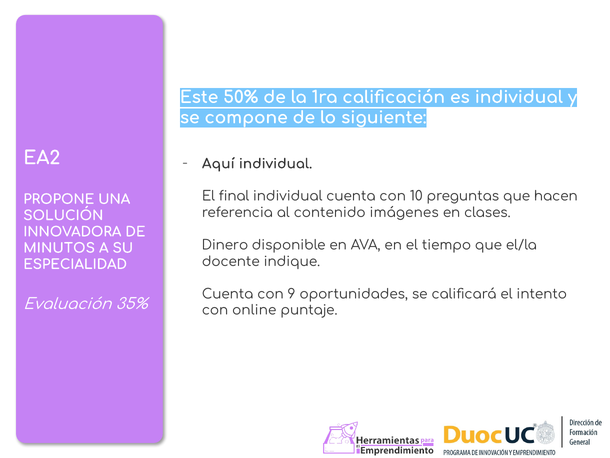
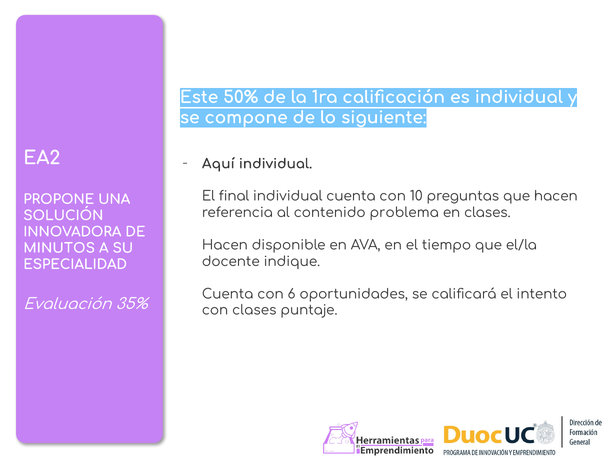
imágenes: imágenes -> problema
Dinero at (225, 245): Dinero -> Hacen
9: 9 -> 6
con online: online -> clases
